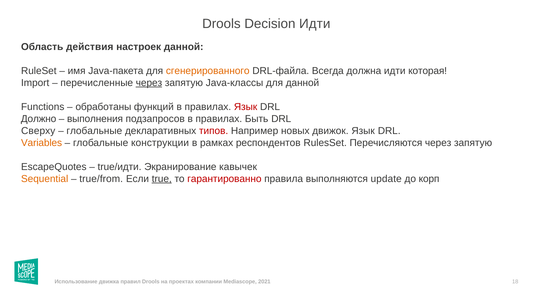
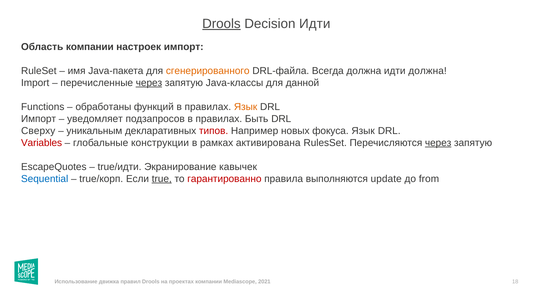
Drools at (221, 24) underline: none -> present
Область действия: действия -> компании
настроек данной: данной -> импорт
идти которая: которая -> должна
Язык at (246, 107) colour: red -> orange
Должно at (39, 119): Должно -> Импорт
выполнения: выполнения -> уведомляет
глобальные at (94, 131): глобальные -> уникальным
движок: движок -> фокуса
Variables colour: orange -> red
респондентов: респондентов -> активирована
через at (438, 143) underline: none -> present
Sequential colour: orange -> blue
true/from: true/from -> true/корп
корп: корп -> from
